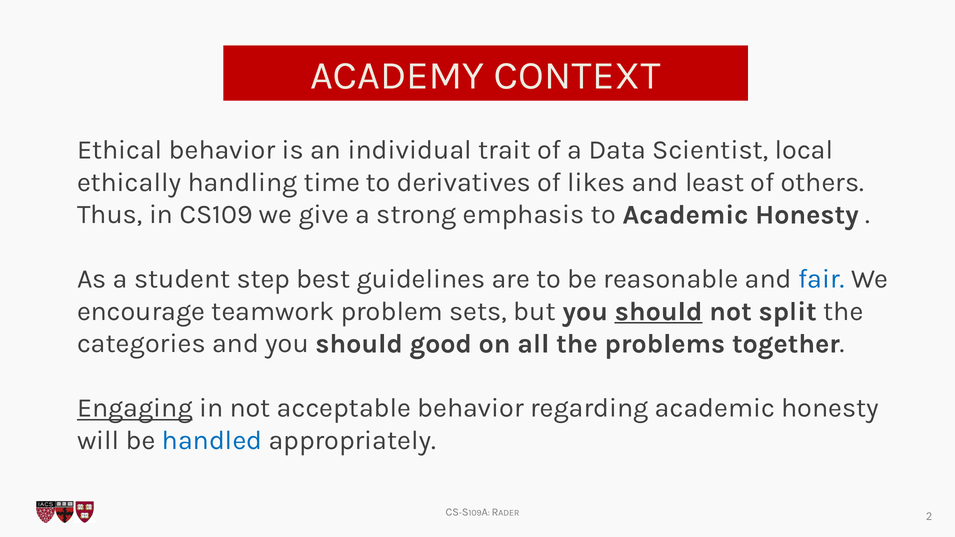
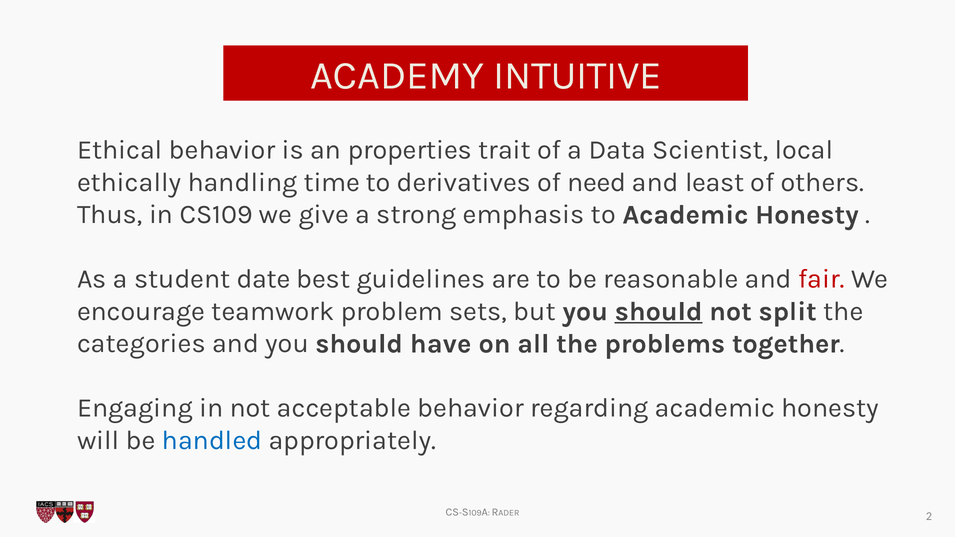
CONTEXT: CONTEXT -> INTUITIVE
individual: individual -> properties
likes: likes -> need
step: step -> date
fair colour: blue -> red
good: good -> have
Engaging underline: present -> none
